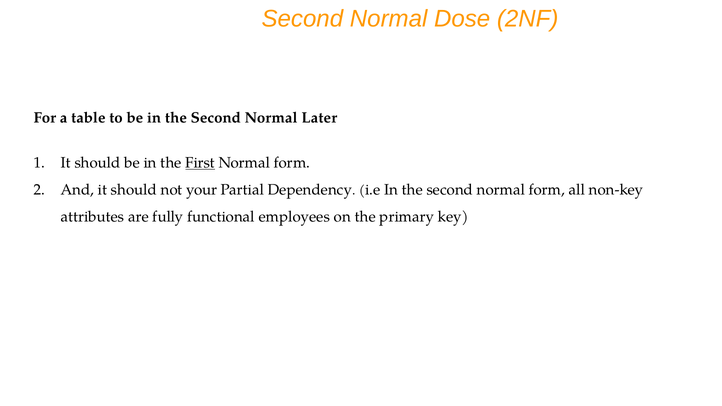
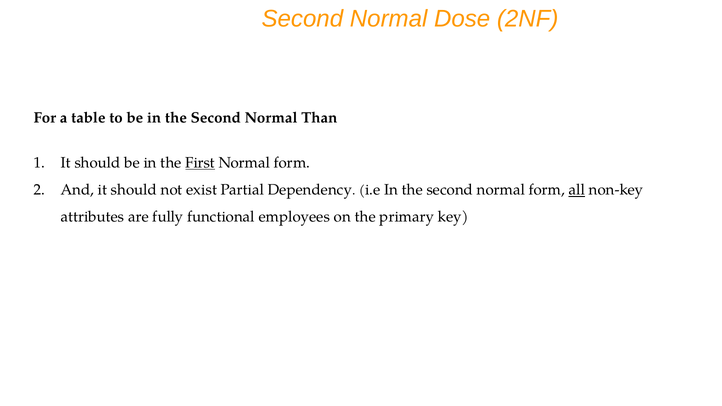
Later: Later -> Than
your: your -> exist
all underline: none -> present
